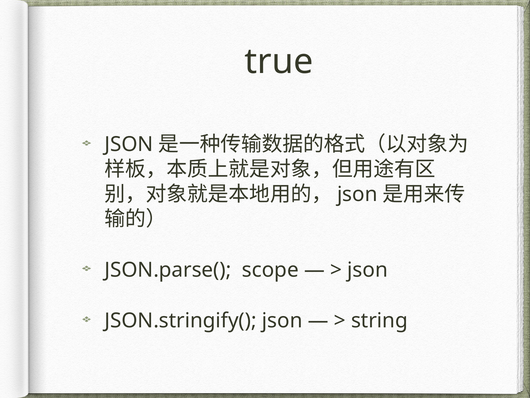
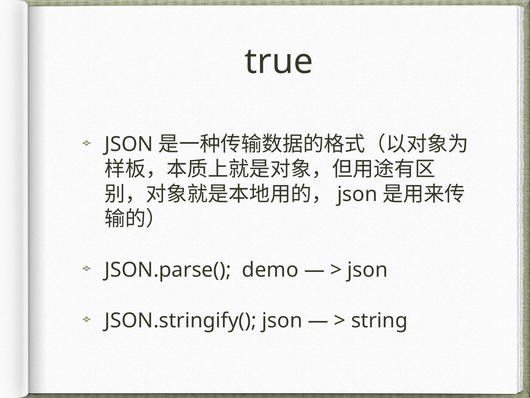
scope: scope -> demo
